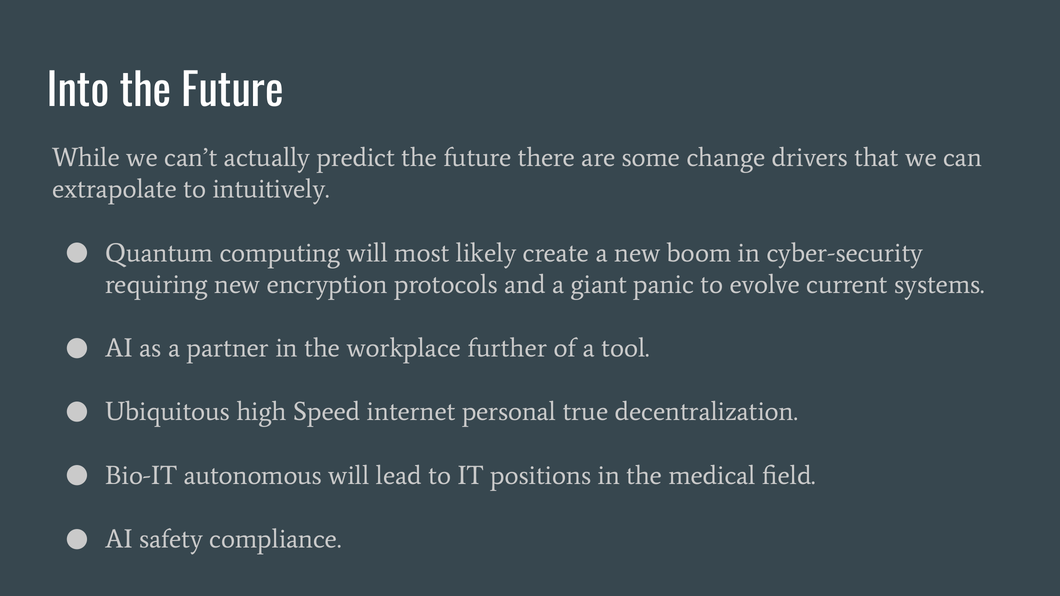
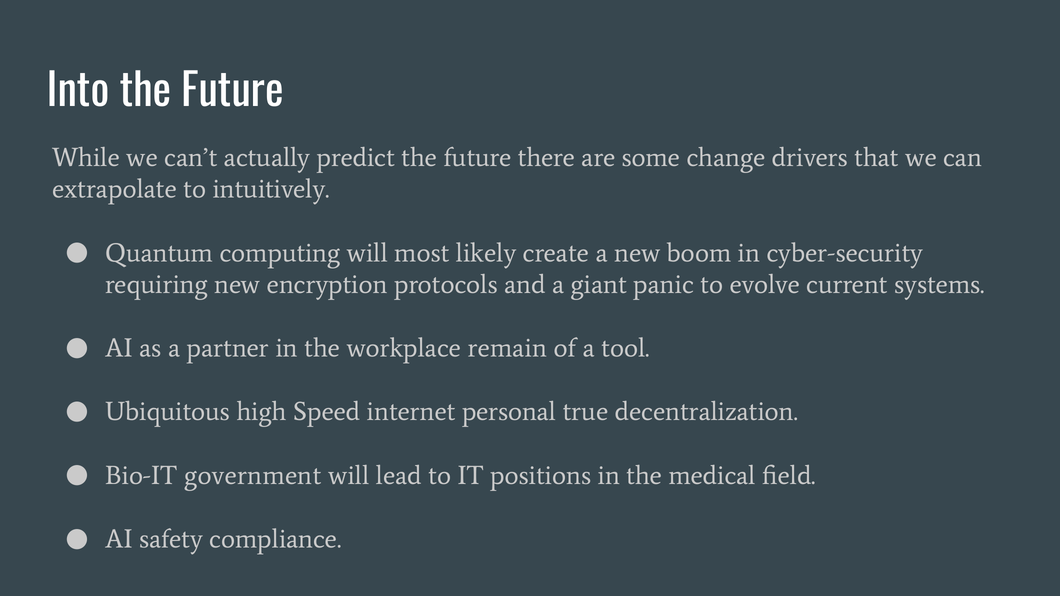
further: further -> remain
autonomous: autonomous -> government
